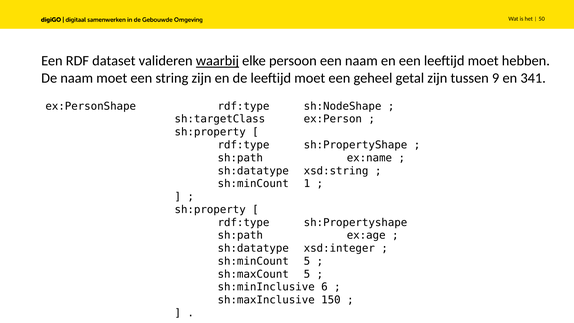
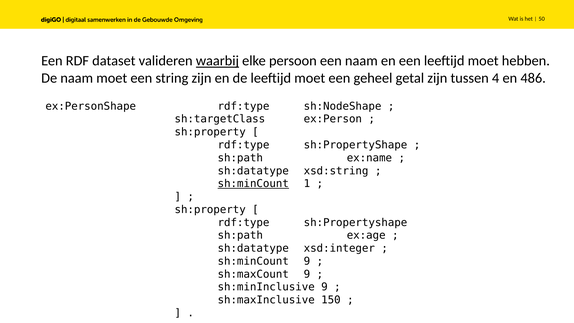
9: 9 -> 4
341: 341 -> 486
sh:minCount at (253, 184) underline: none -> present
sh:minCount 5: 5 -> 9
sh:maxCount 5: 5 -> 9
sh:minInclusive 6: 6 -> 9
